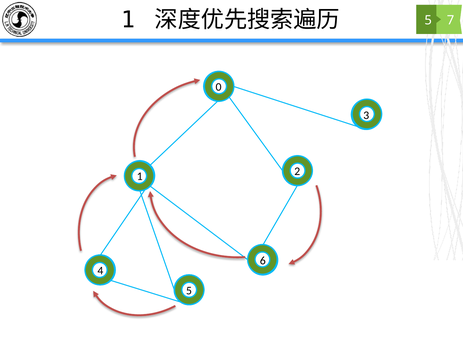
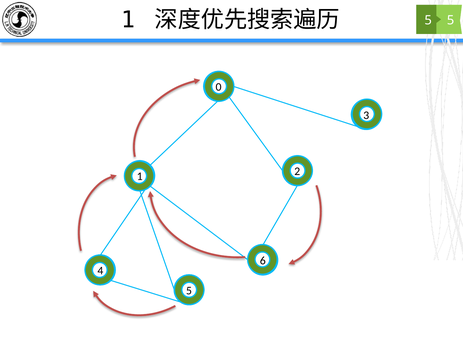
7 at (451, 20): 7 -> 5
